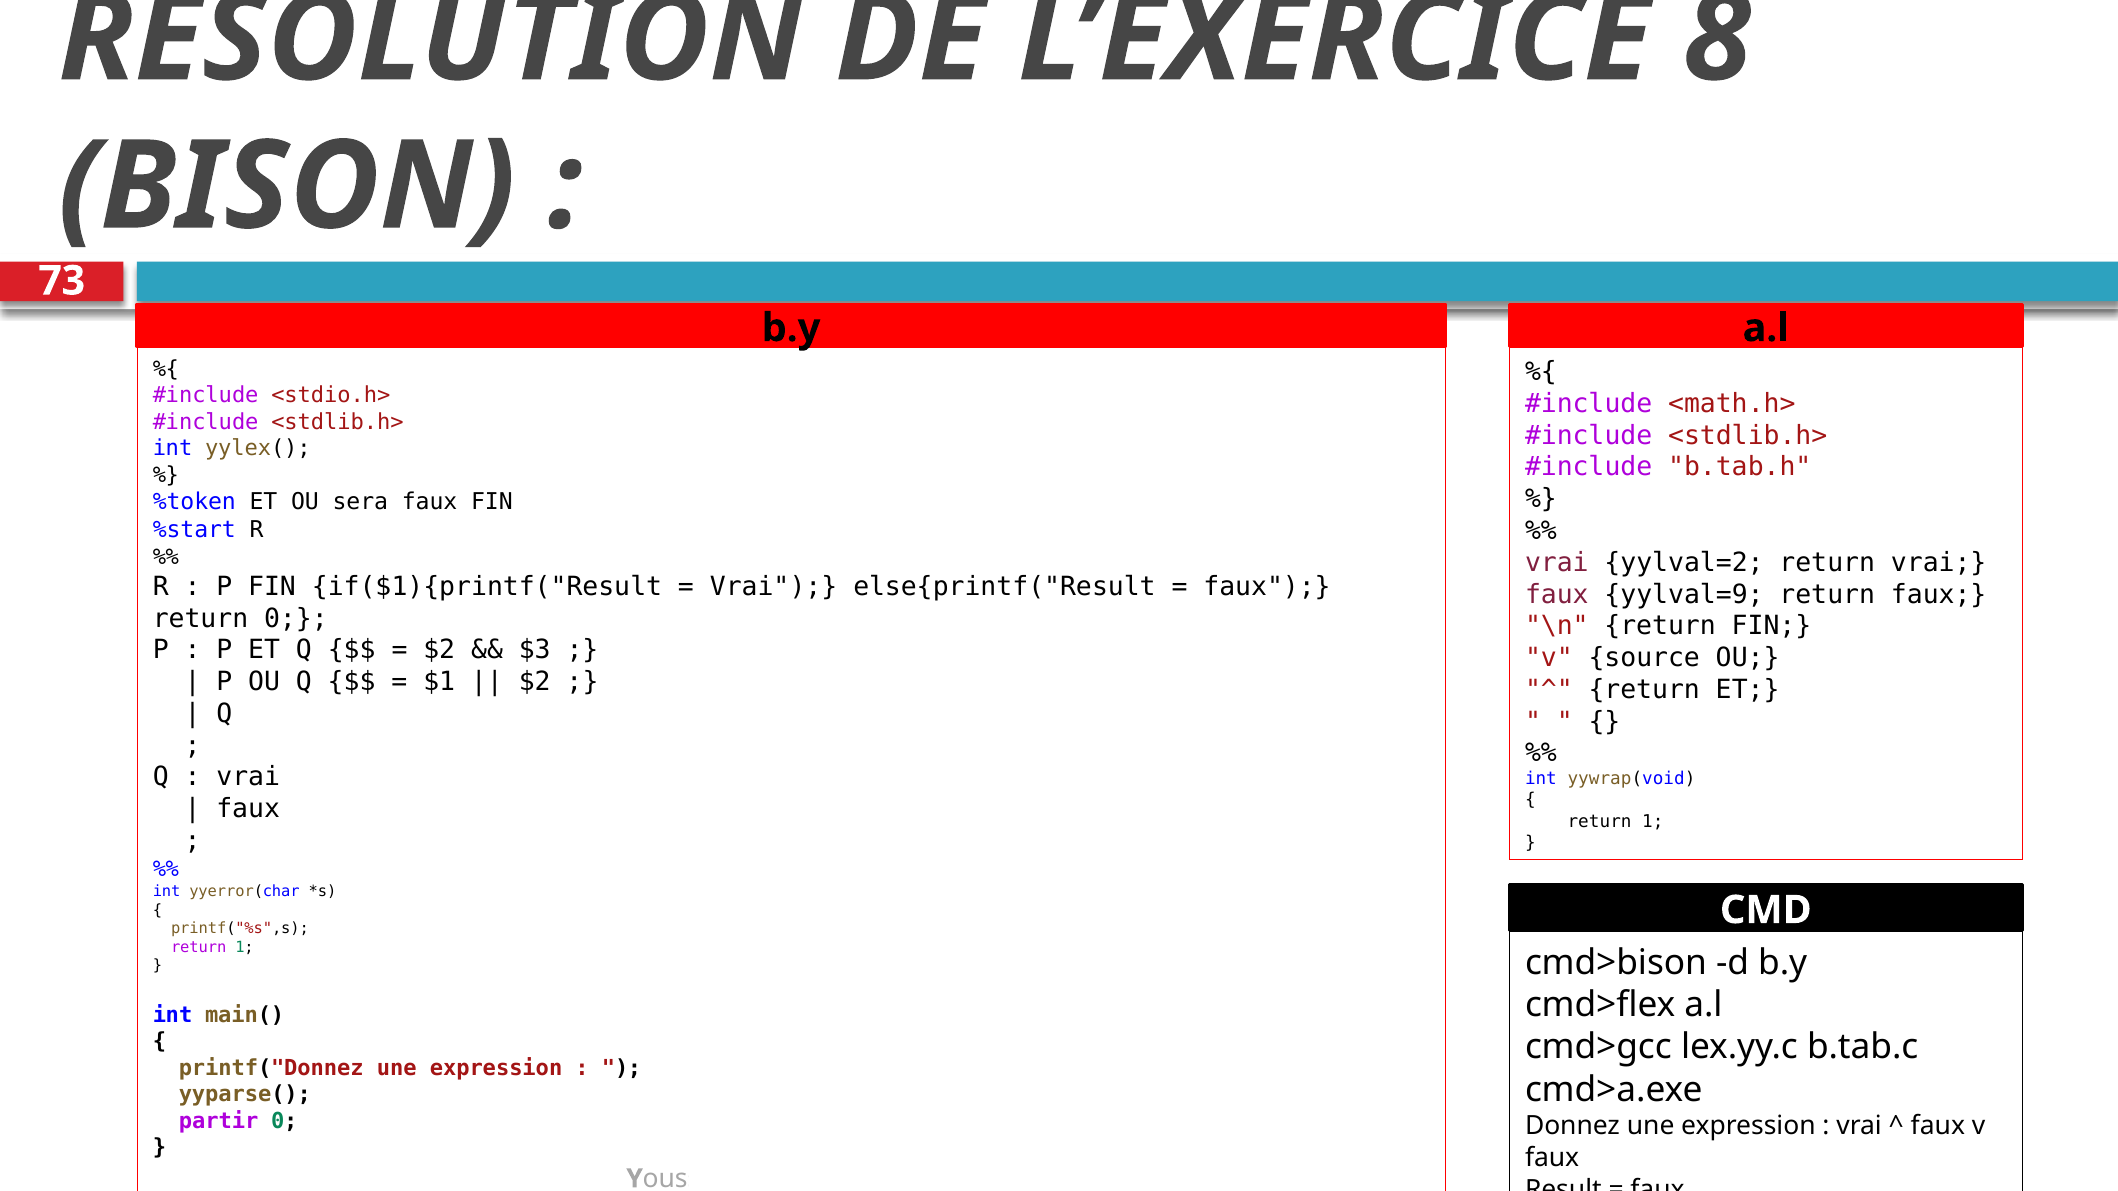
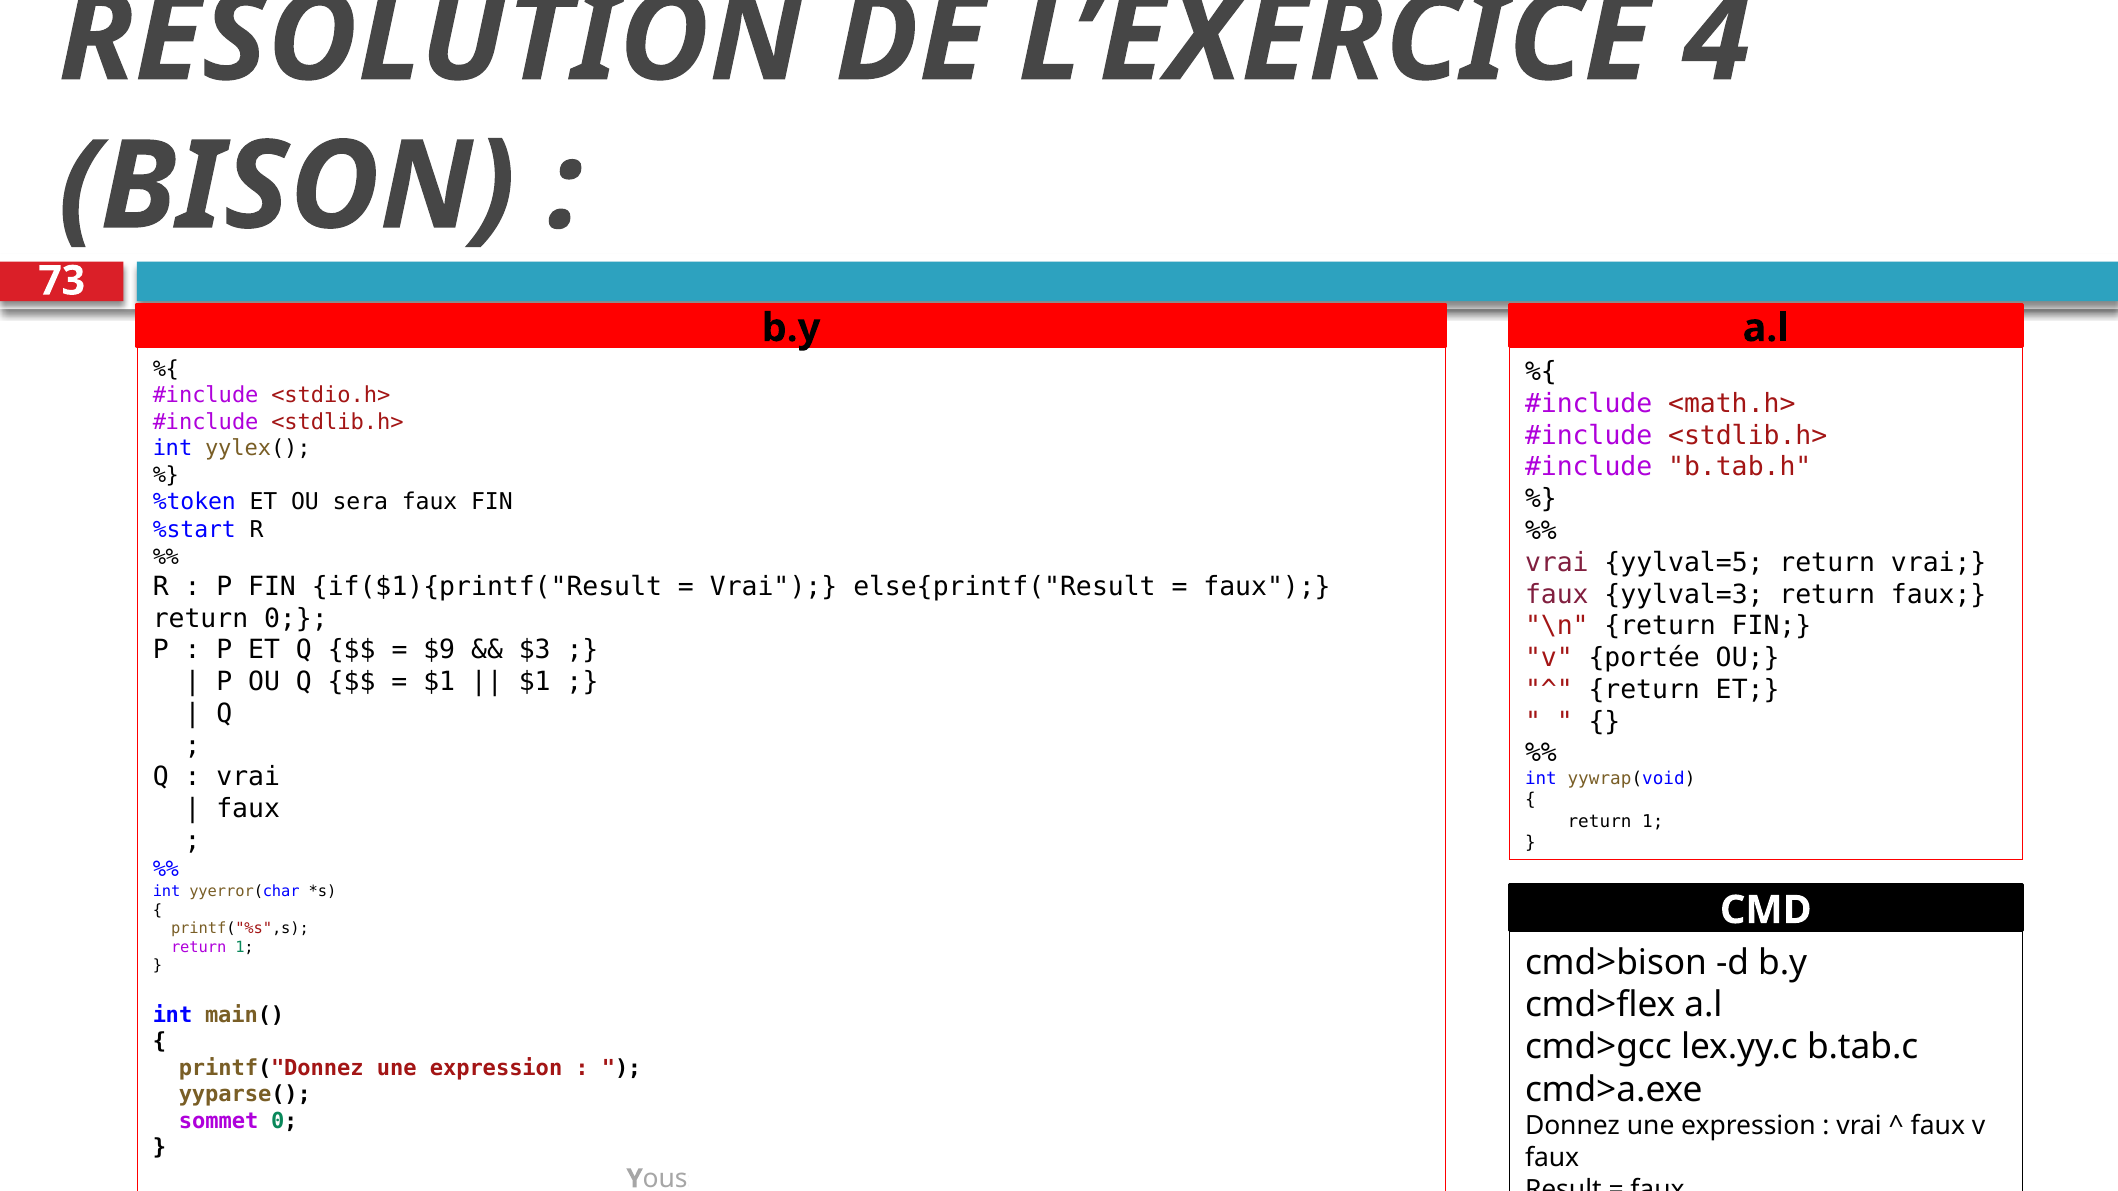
8: 8 -> 4
yylval=2: yylval=2 -> yylval=5
yylval=9: yylval=9 -> yylval=3
$2 at (439, 650): $2 -> $9
source: source -> portée
$2 at (535, 682): $2 -> $1
partir: partir -> sommet
